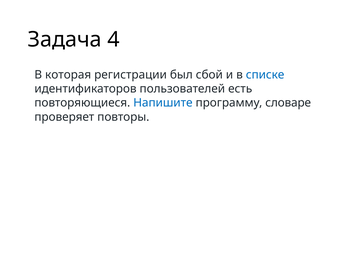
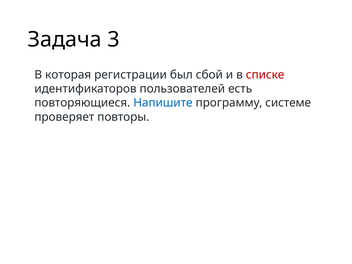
4: 4 -> 3
списке colour: blue -> red
словаре: словаре -> системе
